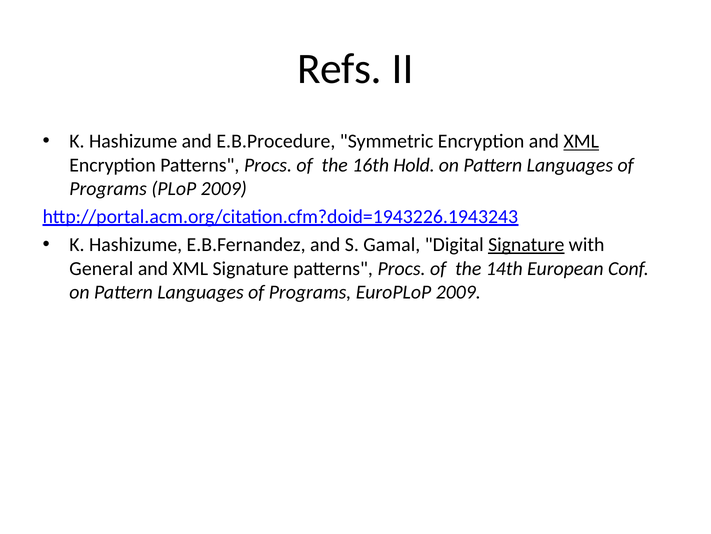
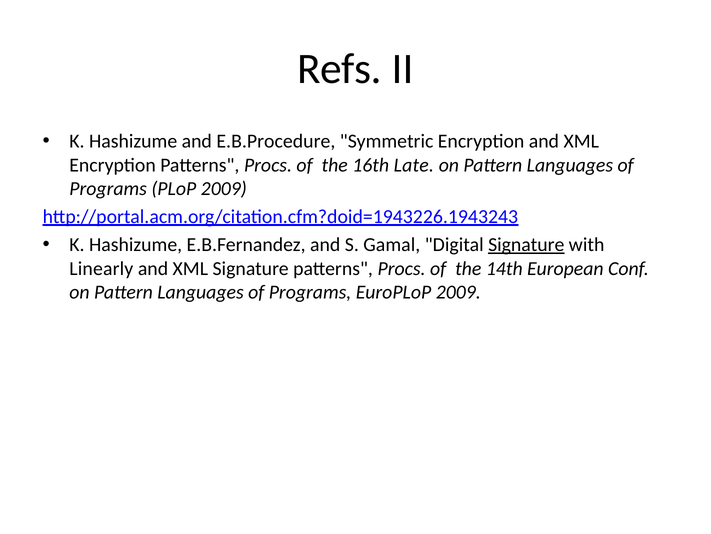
XML at (581, 141) underline: present -> none
Hold: Hold -> Late
General: General -> Linearly
